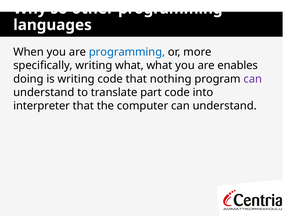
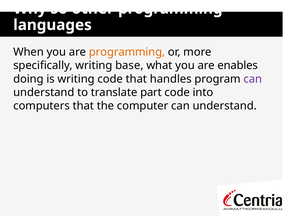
programming at (127, 52) colour: blue -> orange
writing what: what -> base
nothing: nothing -> handles
interpreter: interpreter -> computers
